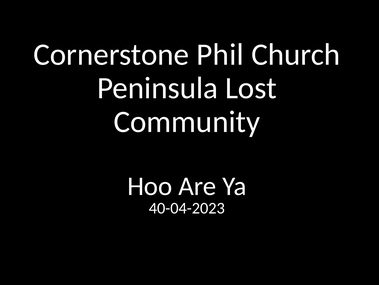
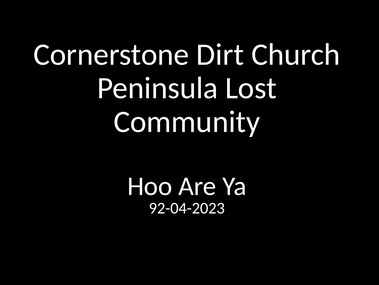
Phil: Phil -> Dirt
40-04-2023: 40-04-2023 -> 92-04-2023
